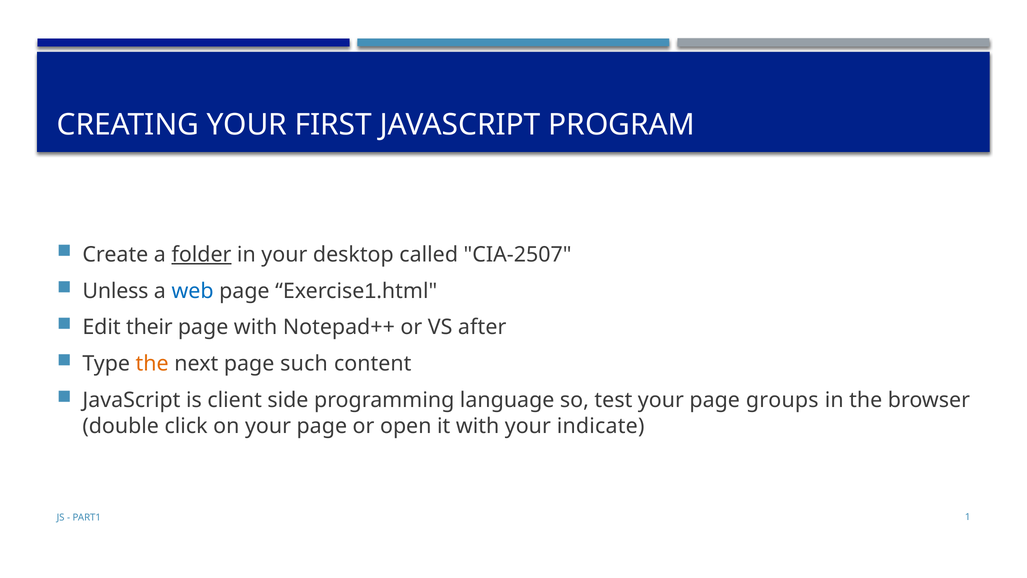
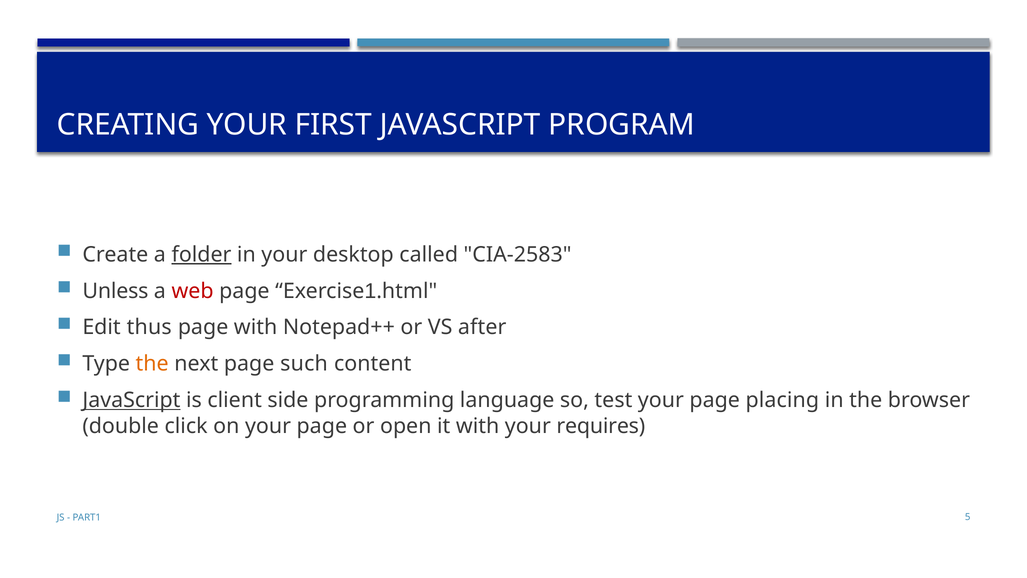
CIA-2507: CIA-2507 -> CIA-2583
web colour: blue -> red
their: their -> thus
JavaScript at (131, 400) underline: none -> present
groups: groups -> placing
indicate: indicate -> requires
PART1 1: 1 -> 5
